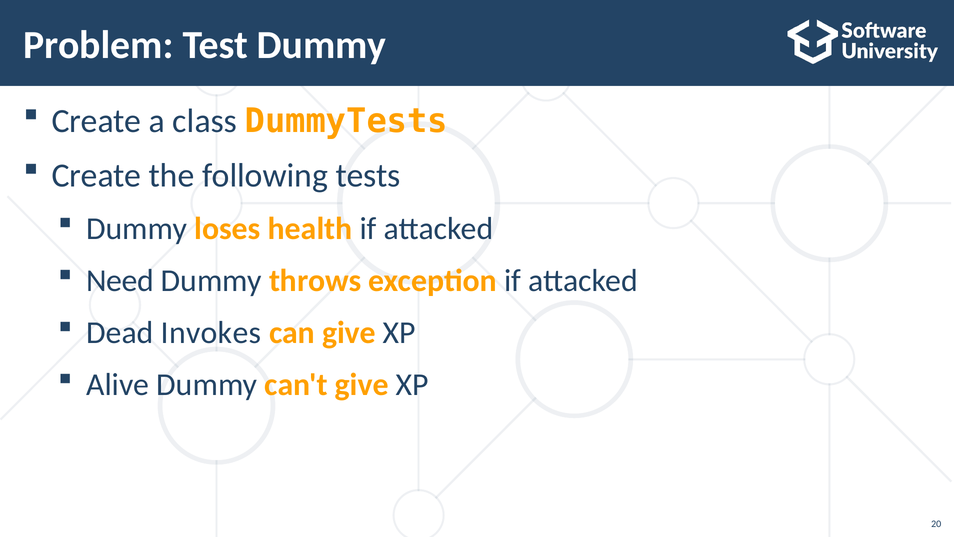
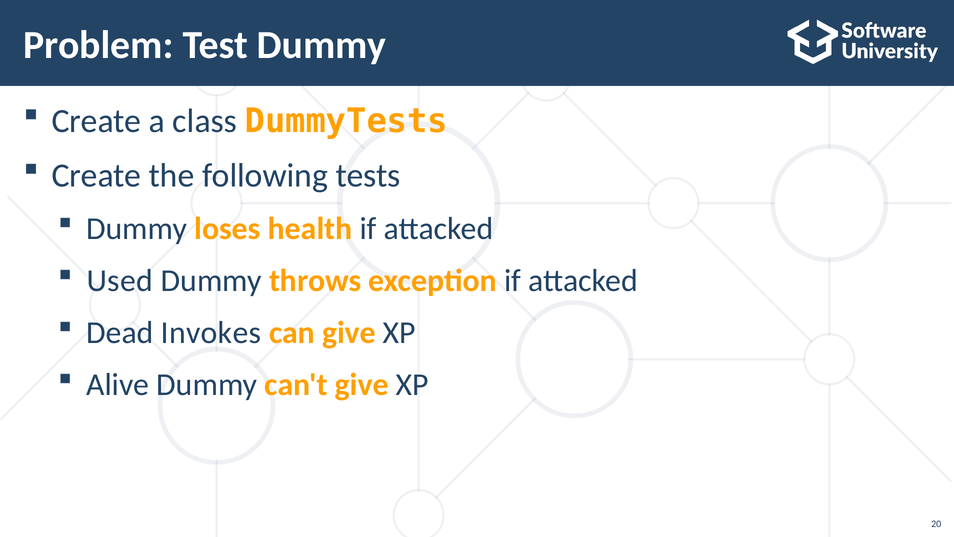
Need: Need -> Used
